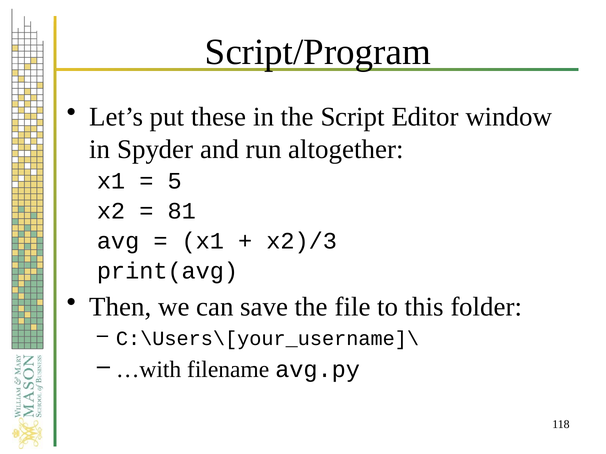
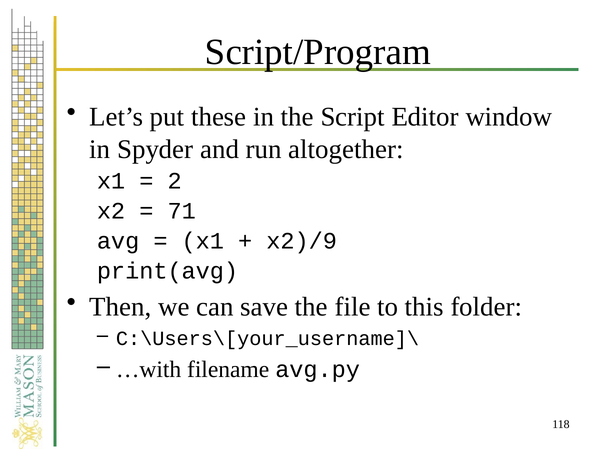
5: 5 -> 2
81: 81 -> 71
x2)/3: x2)/3 -> x2)/9
